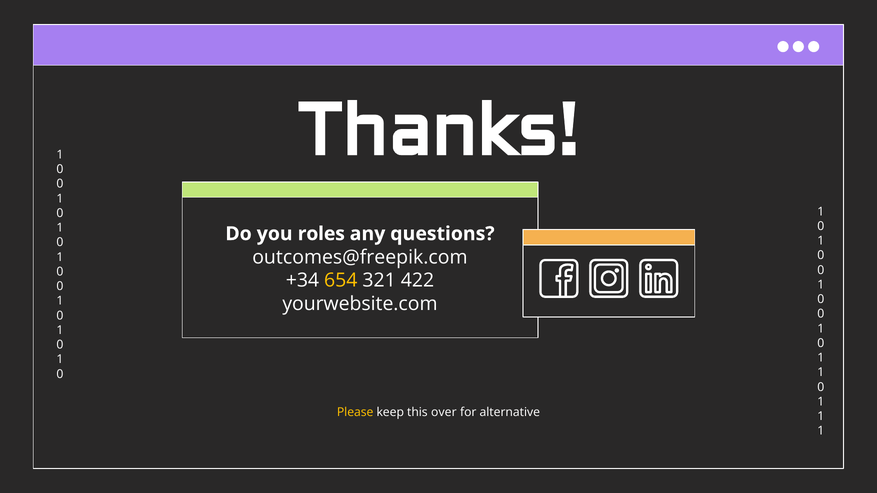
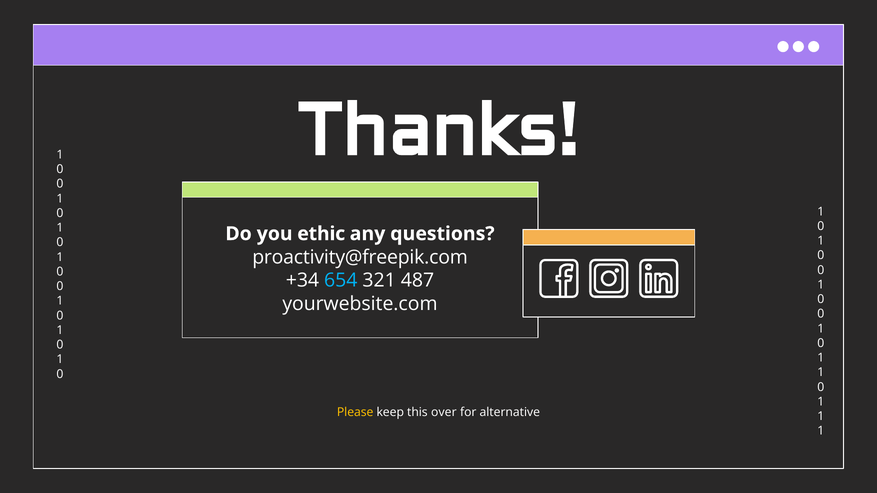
roles: roles -> ethic
outcomes@freepik.com: outcomes@freepik.com -> proactivity@freepik.com
654 colour: yellow -> light blue
422: 422 -> 487
